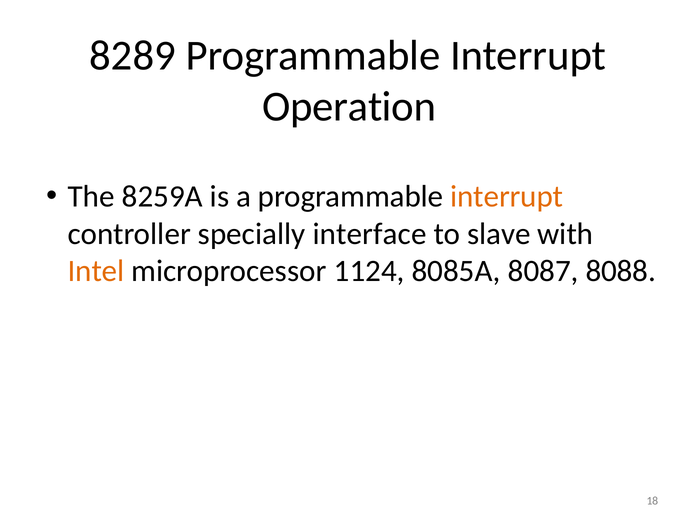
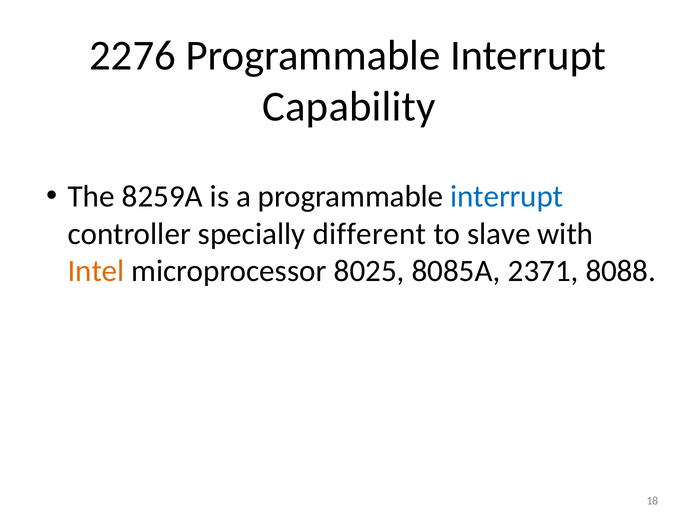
8289: 8289 -> 2276
Operation: Operation -> Capability
interrupt at (507, 197) colour: orange -> blue
interface: interface -> different
1124: 1124 -> 8025
8087: 8087 -> 2371
